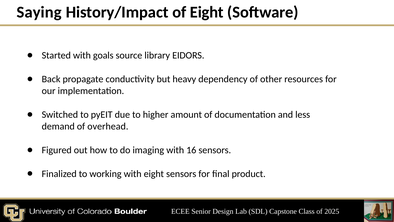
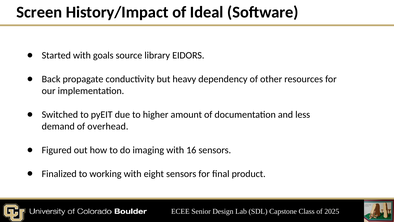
Saying: Saying -> Screen
of Eight: Eight -> Ideal
